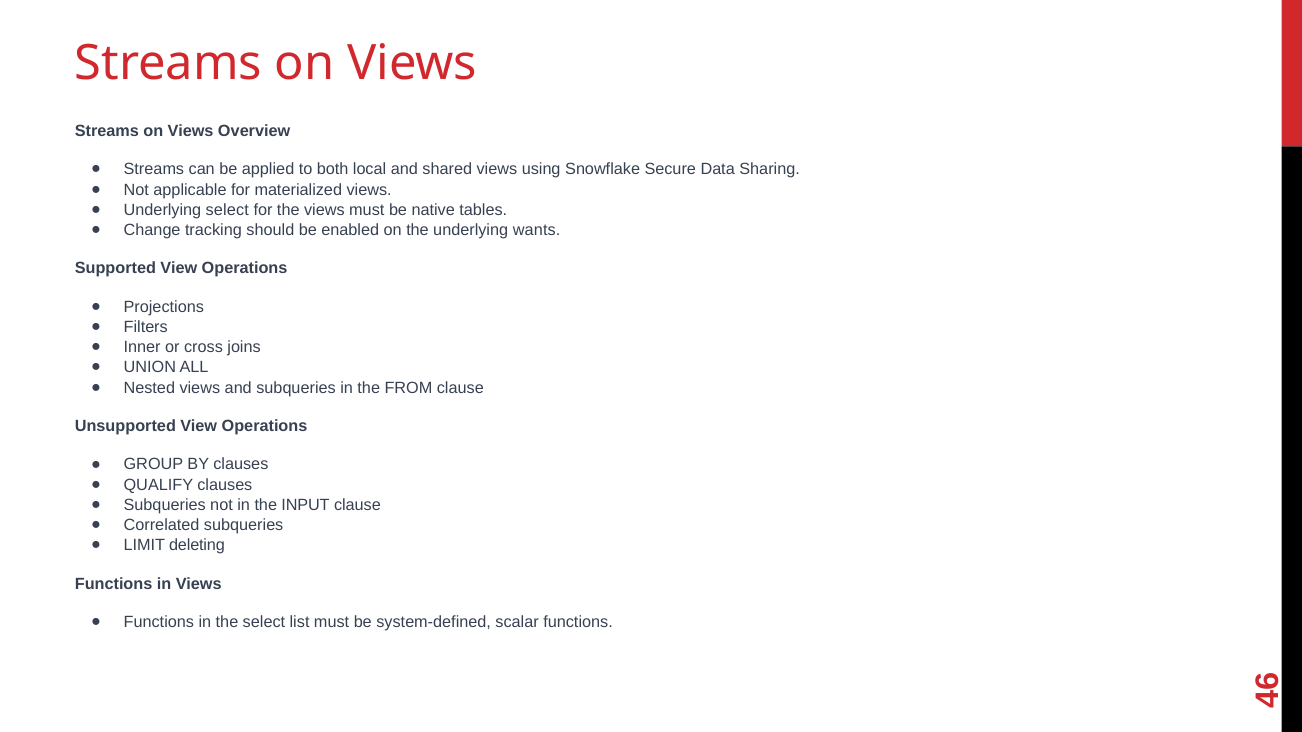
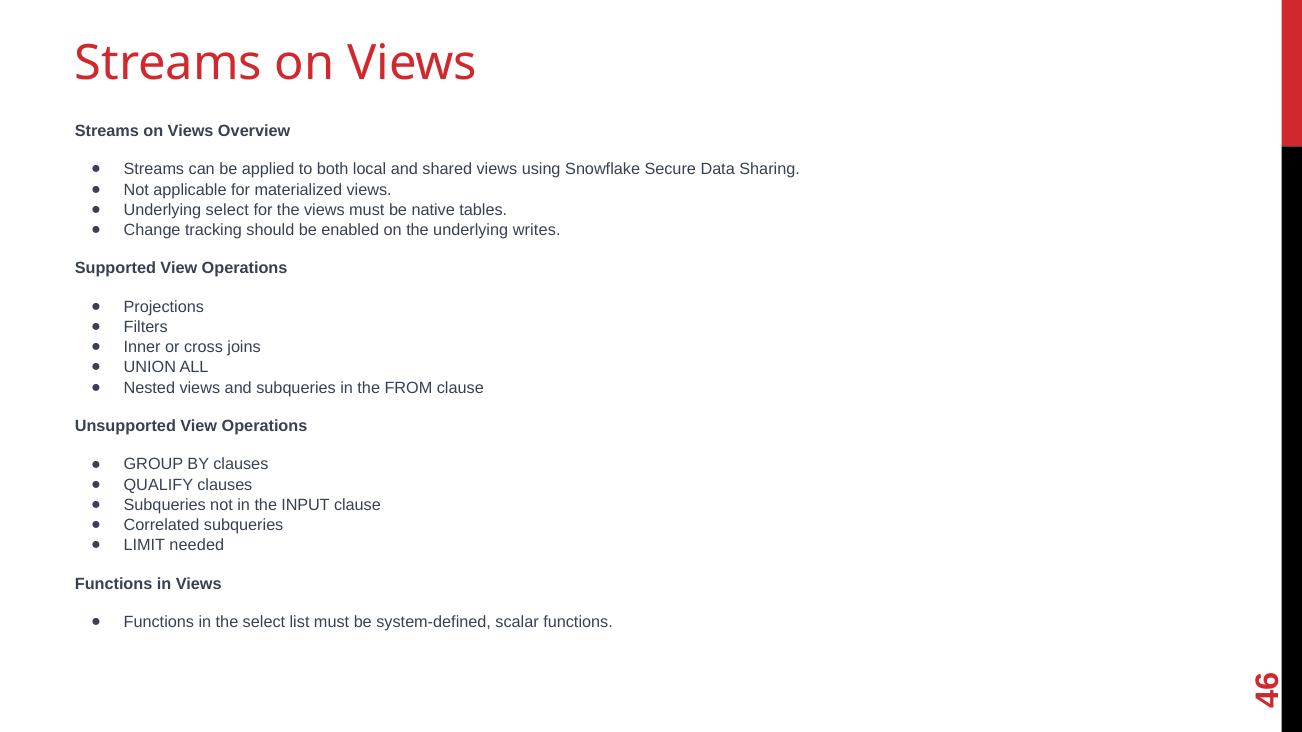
wants: wants -> writes
deleting: deleting -> needed
